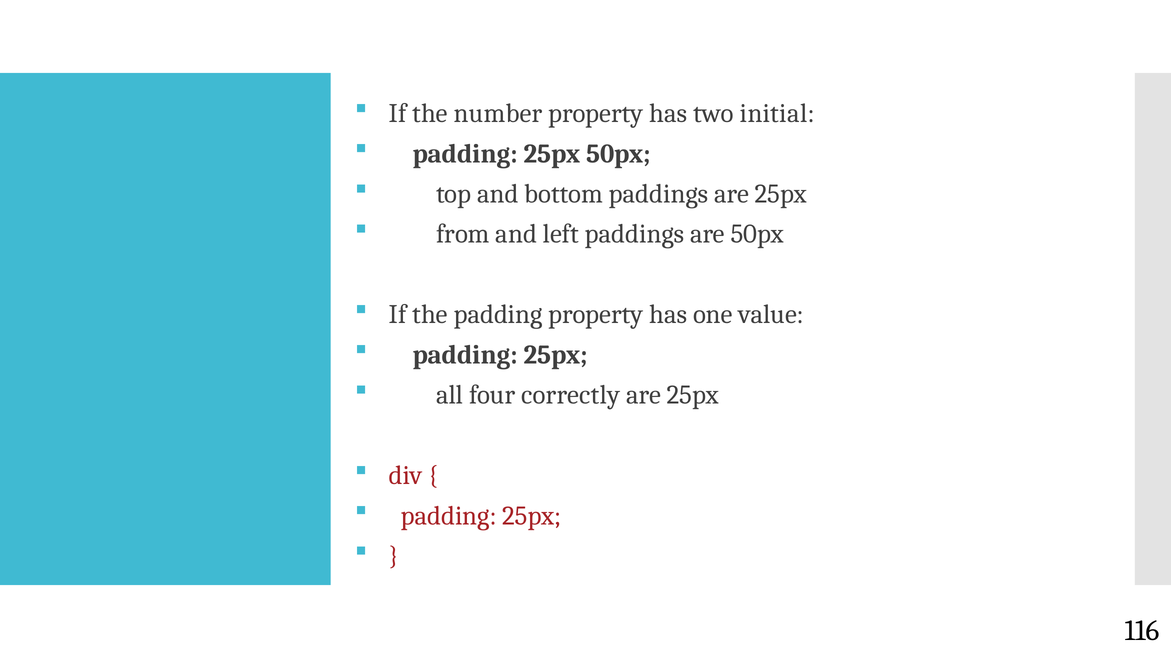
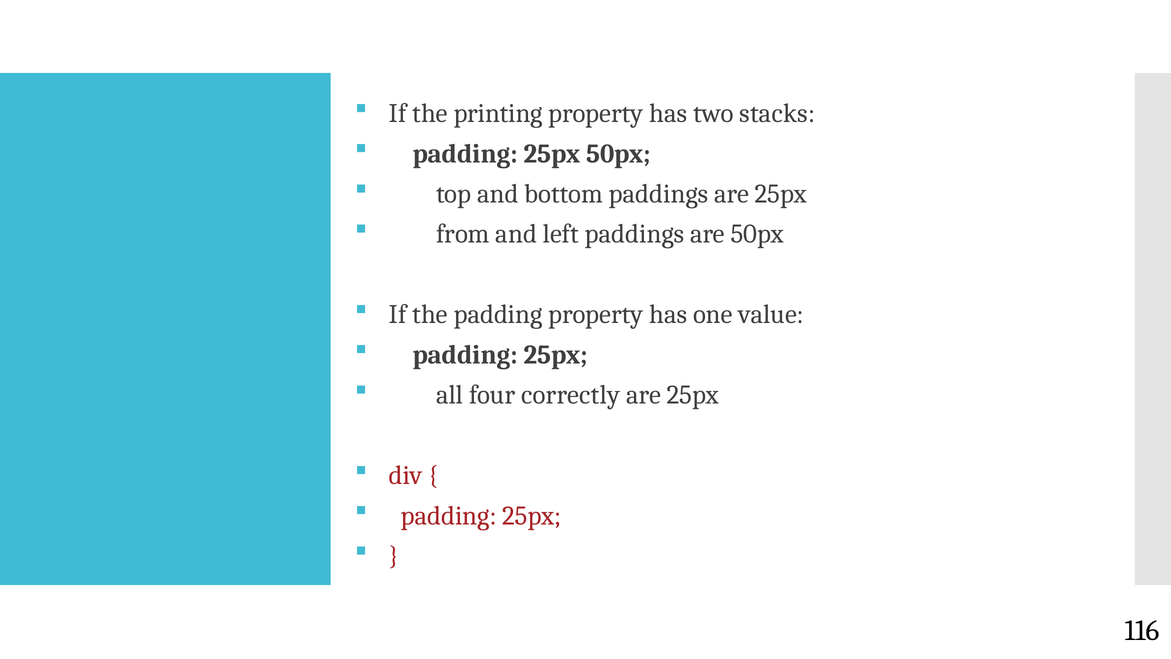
number: number -> printing
initial: initial -> stacks
